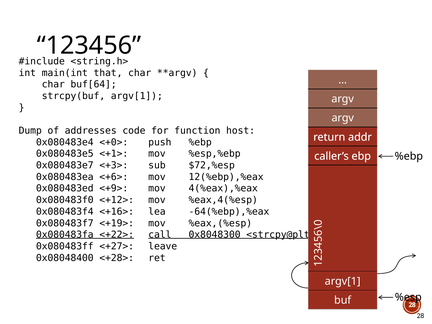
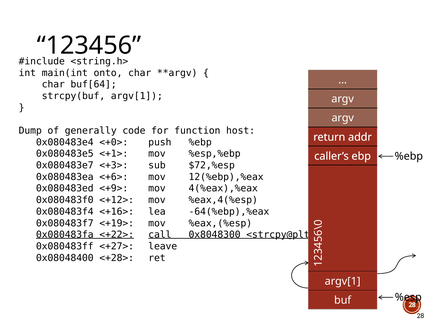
that: that -> onto
addresses: addresses -> generally
